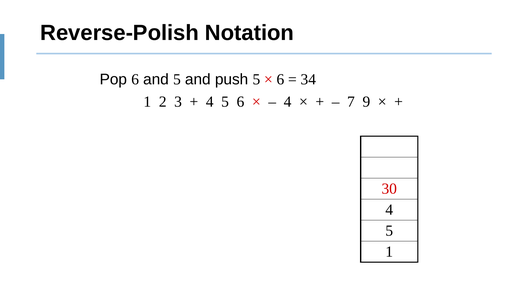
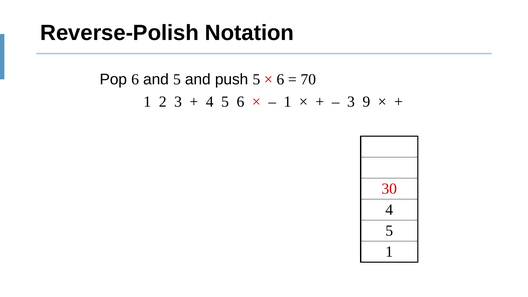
34: 34 -> 70
4 at (288, 102): 4 -> 1
7 at (351, 102): 7 -> 3
